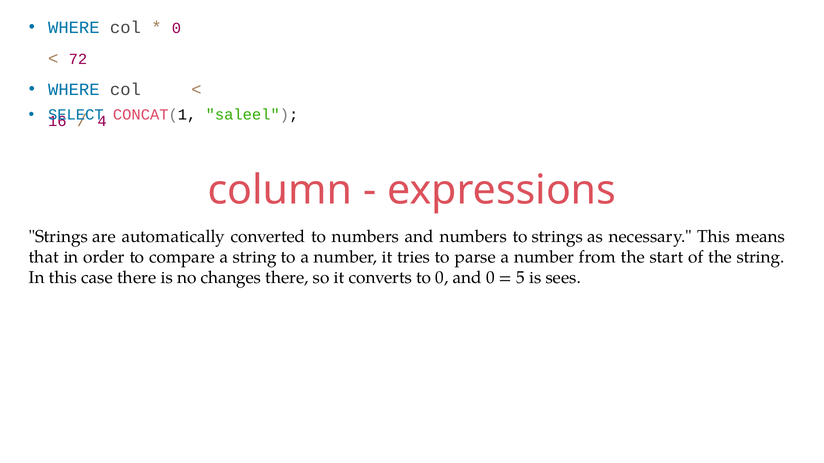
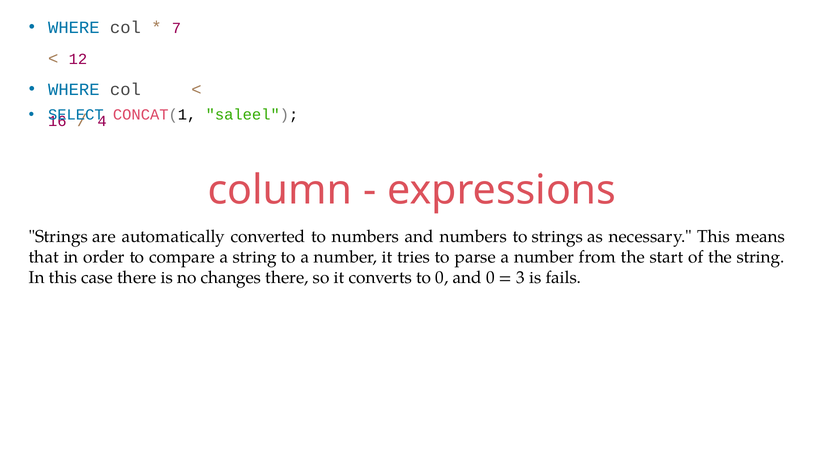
0 at (177, 28): 0 -> 7
72: 72 -> 12
5: 5 -> 3
sees: sees -> fails
